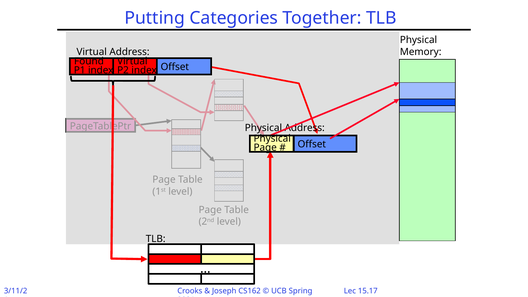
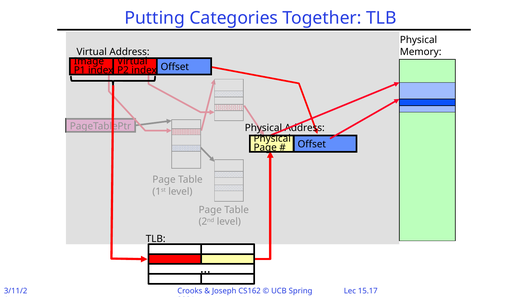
Found: Found -> Image
